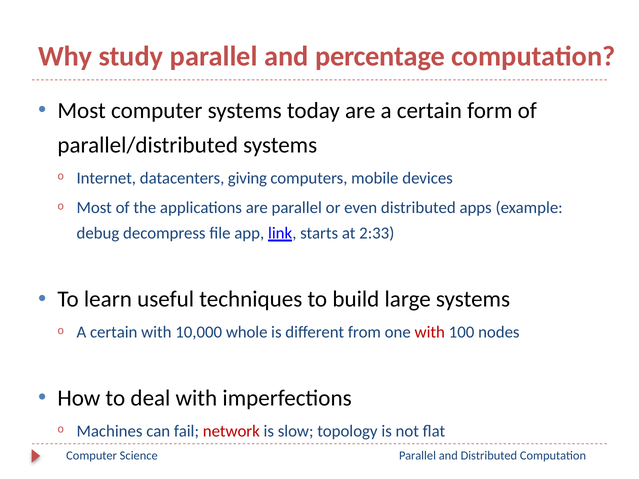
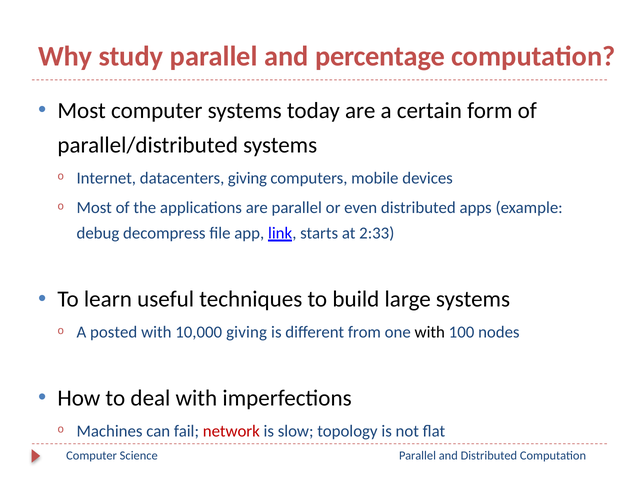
certain at (114, 333): certain -> posted
10,000 whole: whole -> giving
with at (430, 333) colour: red -> black
